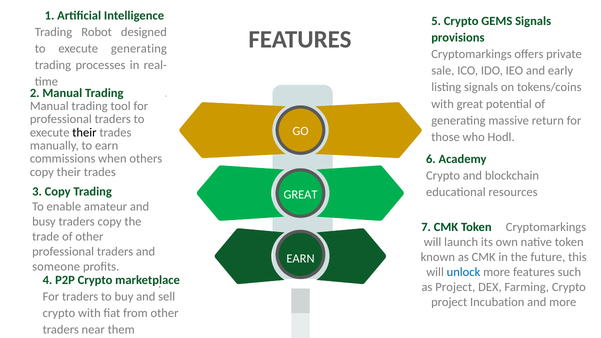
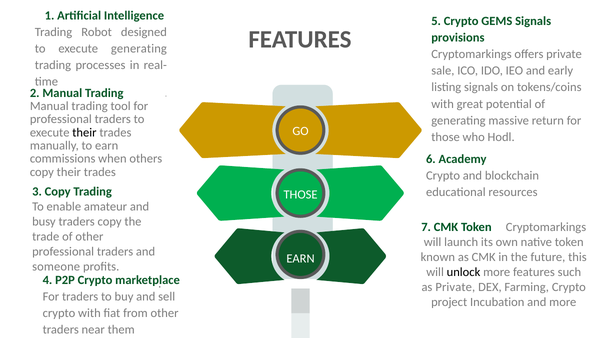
GREAT at (301, 195): GREAT -> THOSE
unlock colour: blue -> black
as Project: Project -> Private
